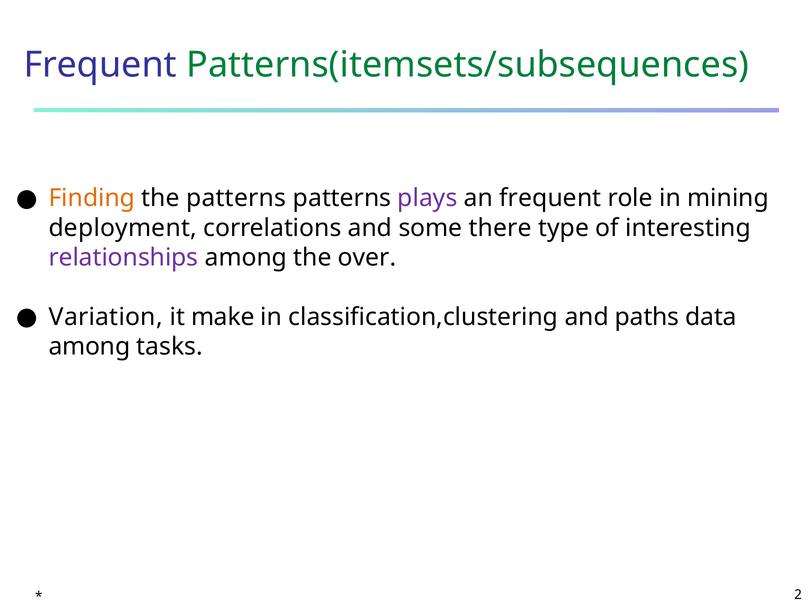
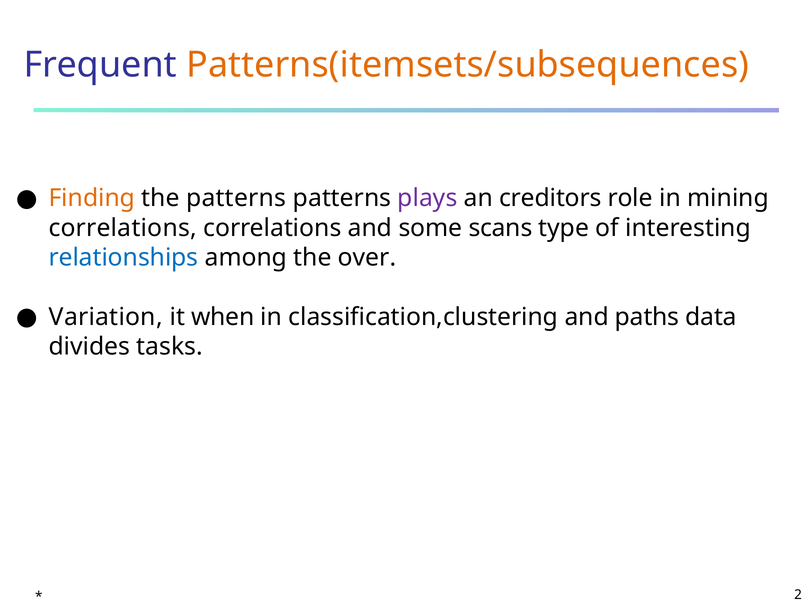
Patterns(itemsets/subsequences colour: green -> orange
an frequent: frequent -> creditors
deployment at (123, 228): deployment -> correlations
there: there -> scans
relationships colour: purple -> blue
make: make -> when
among at (89, 347): among -> divides
